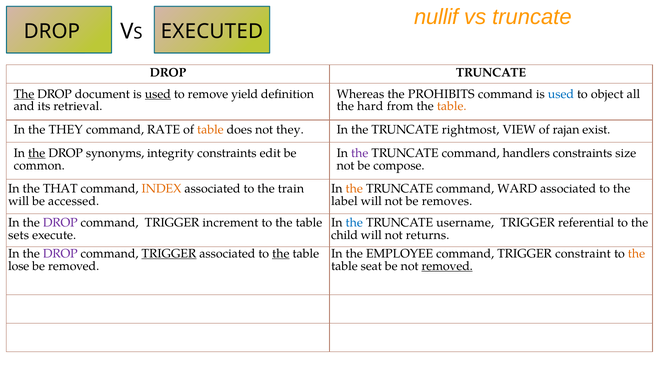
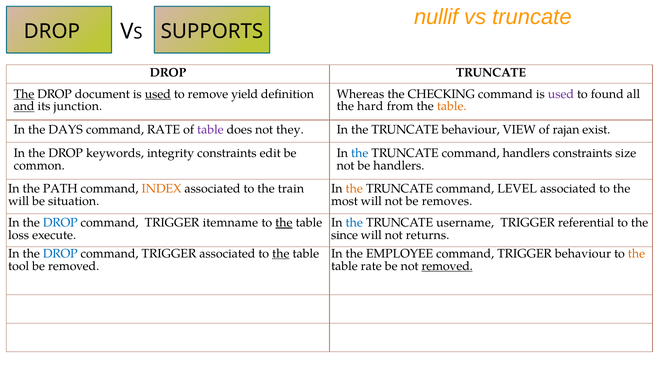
EXECUTED: EXECUTED -> SUPPORTS
PROHIBITS: PROHIBITS -> CHECKING
used at (561, 94) colour: blue -> purple
object: object -> found
and underline: none -> present
retrieval: retrieval -> junction
the THEY: THEY -> DAYS
table at (210, 130) colour: orange -> purple
TRUNCATE rightmost: rightmost -> behaviour
the at (37, 153) underline: present -> none
synonyms: synonyms -> keywords
the at (360, 153) colour: purple -> blue
be compose: compose -> handlers
THAT: THAT -> PATH
WARD: WARD -> LEVEL
accessed: accessed -> situation
label: label -> most
DROP at (60, 223) colour: purple -> blue
increment: increment -> itemname
the at (284, 223) underline: none -> present
sets: sets -> loss
child: child -> since
DROP at (60, 253) colour: purple -> blue
TRIGGER at (169, 253) underline: present -> none
TRIGGER constraint: constraint -> behaviour
lose: lose -> tool
table seat: seat -> rate
